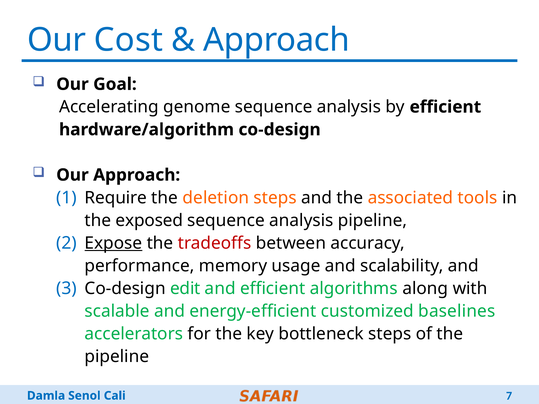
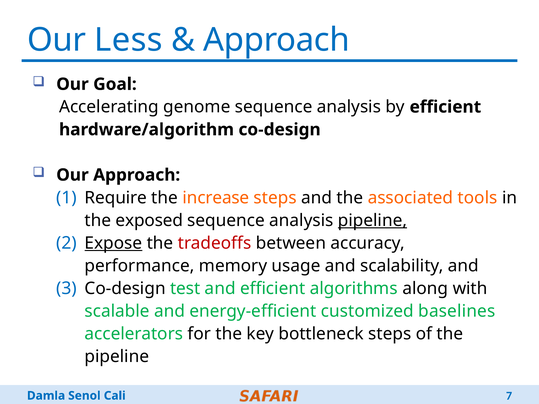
Cost: Cost -> Less
deletion: deletion -> increase
pipeline at (372, 221) underline: none -> present
edit: edit -> test
